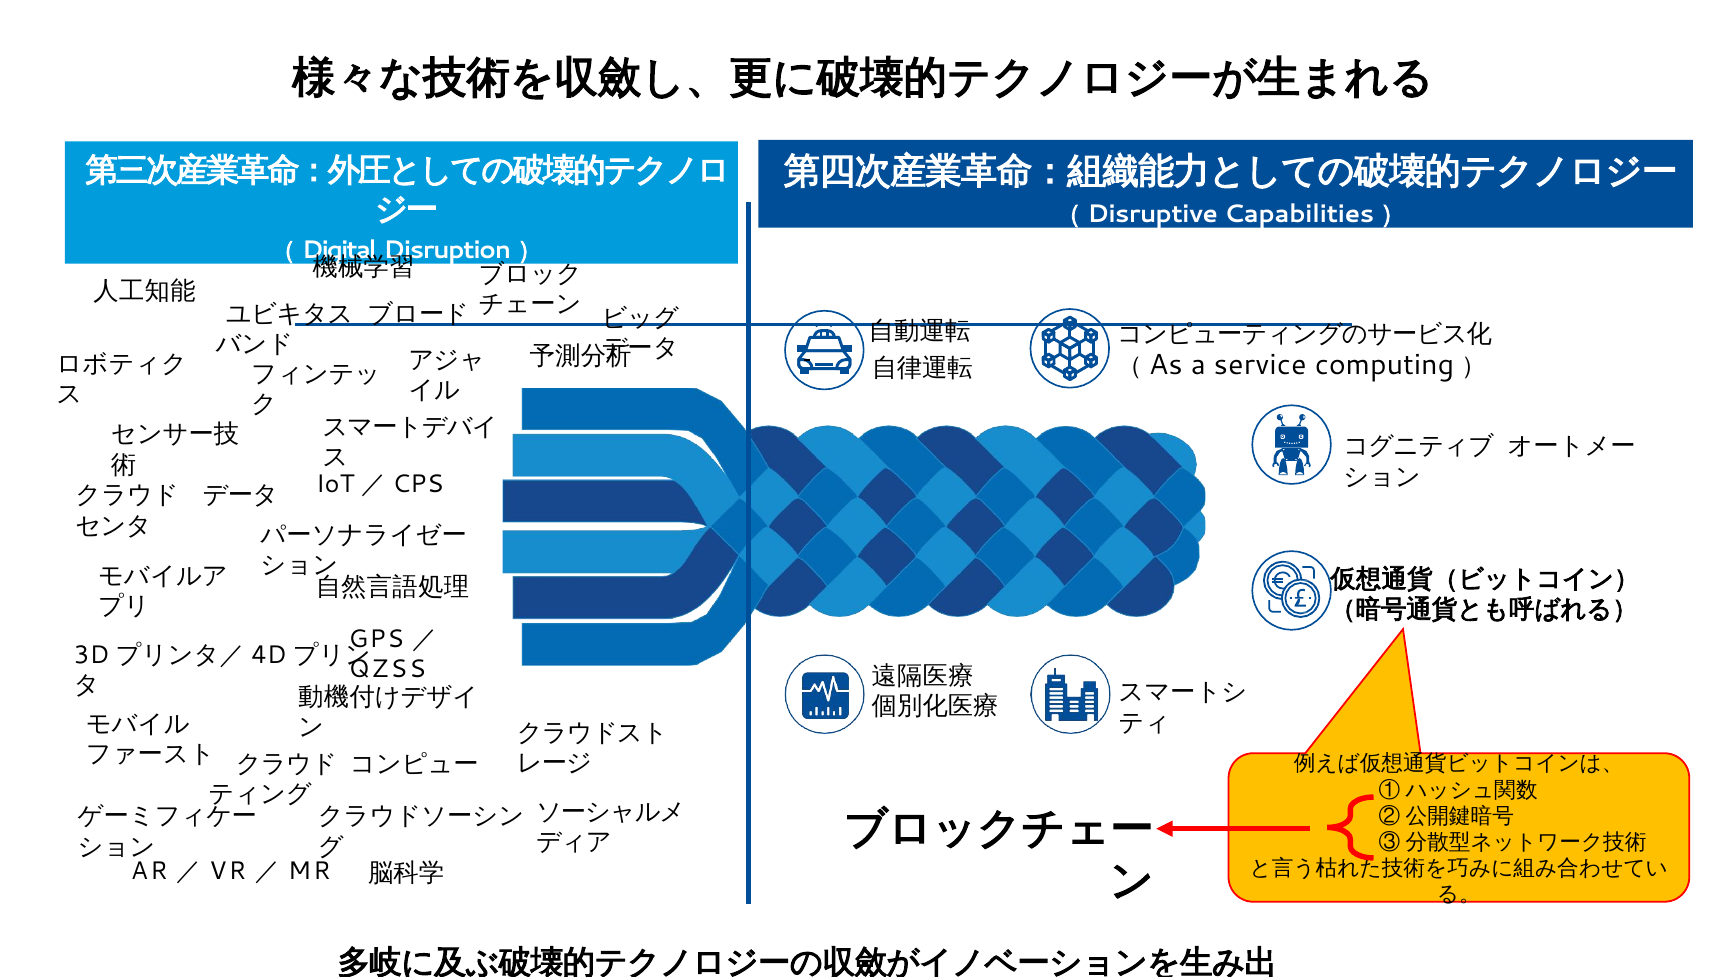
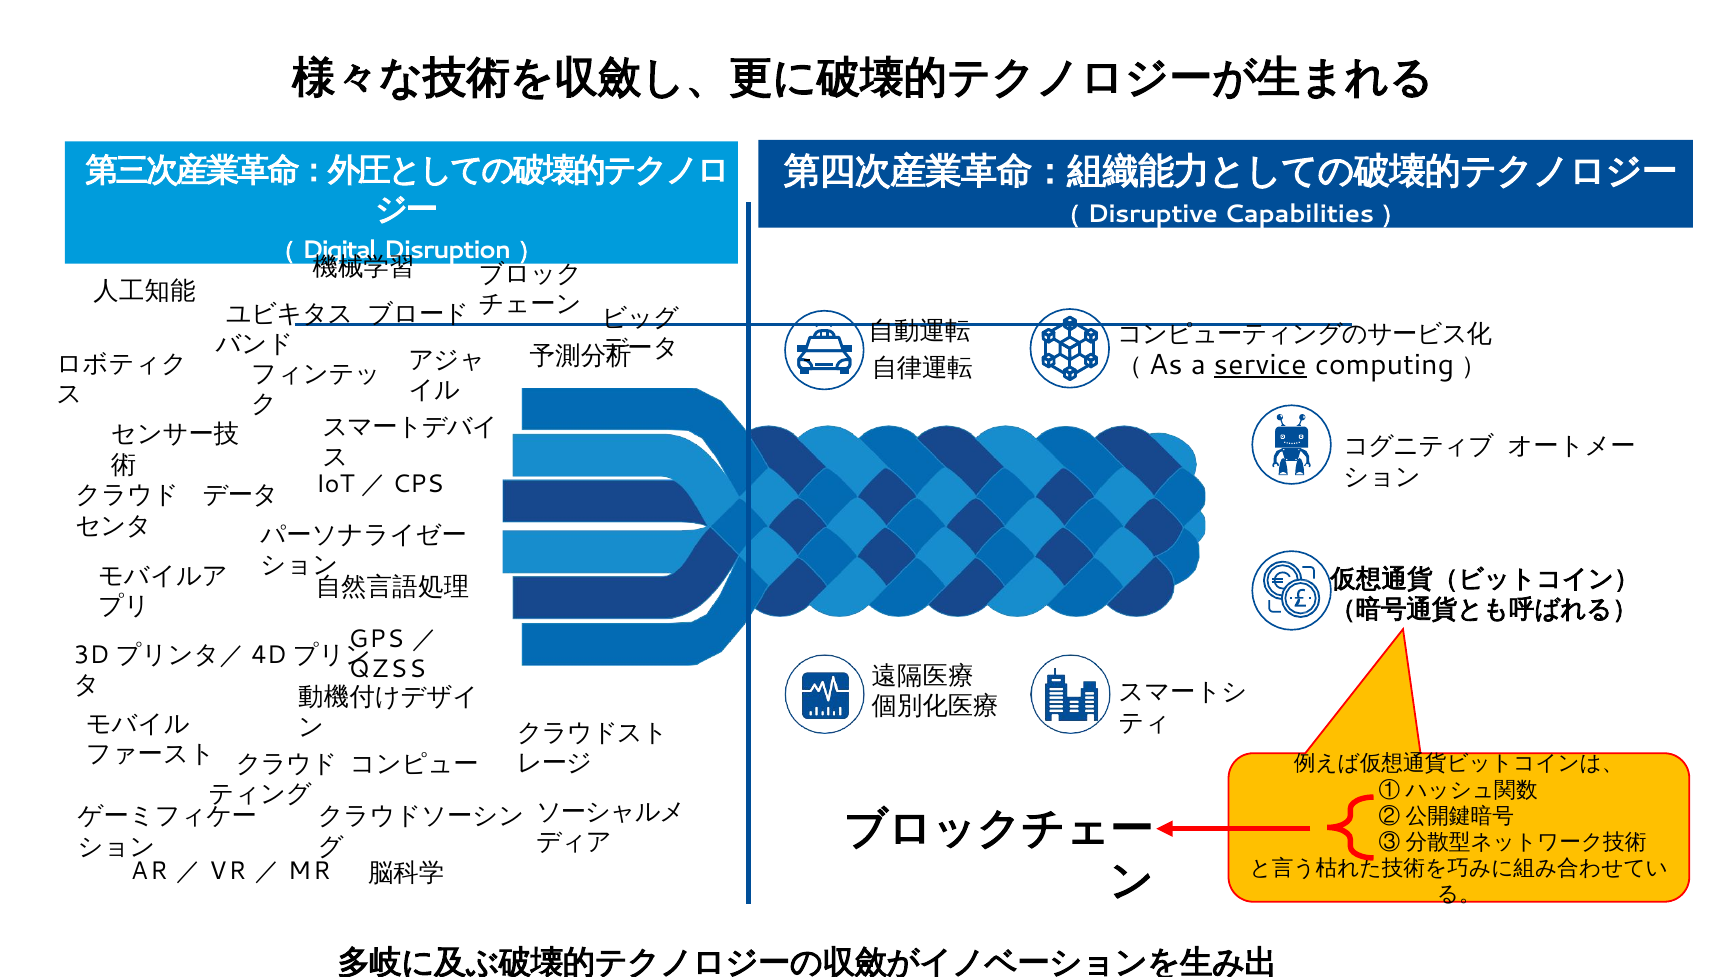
service underline: none -> present
